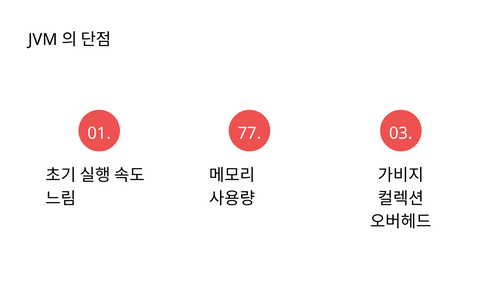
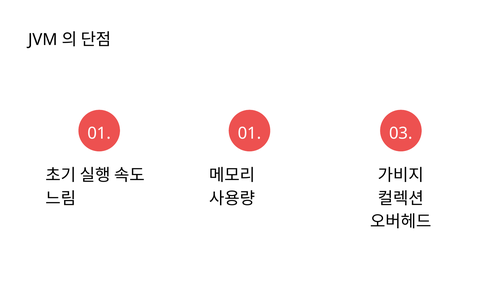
01 77: 77 -> 01
